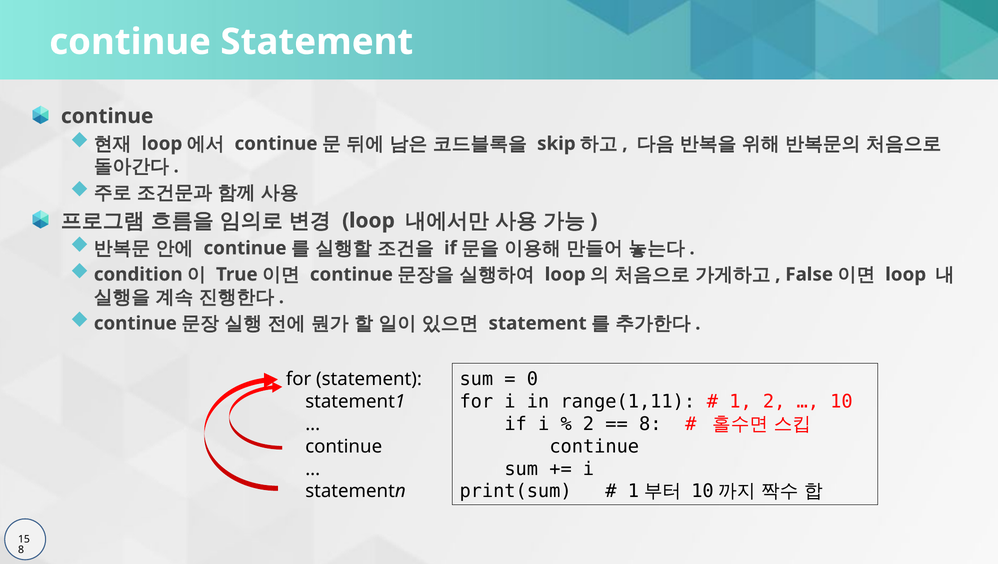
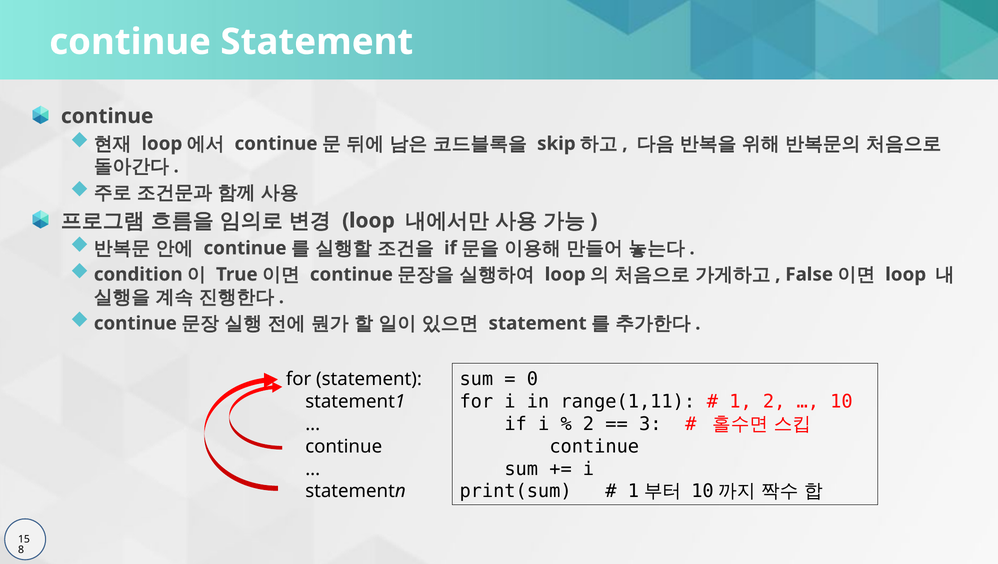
8 at (650, 424): 8 -> 3
